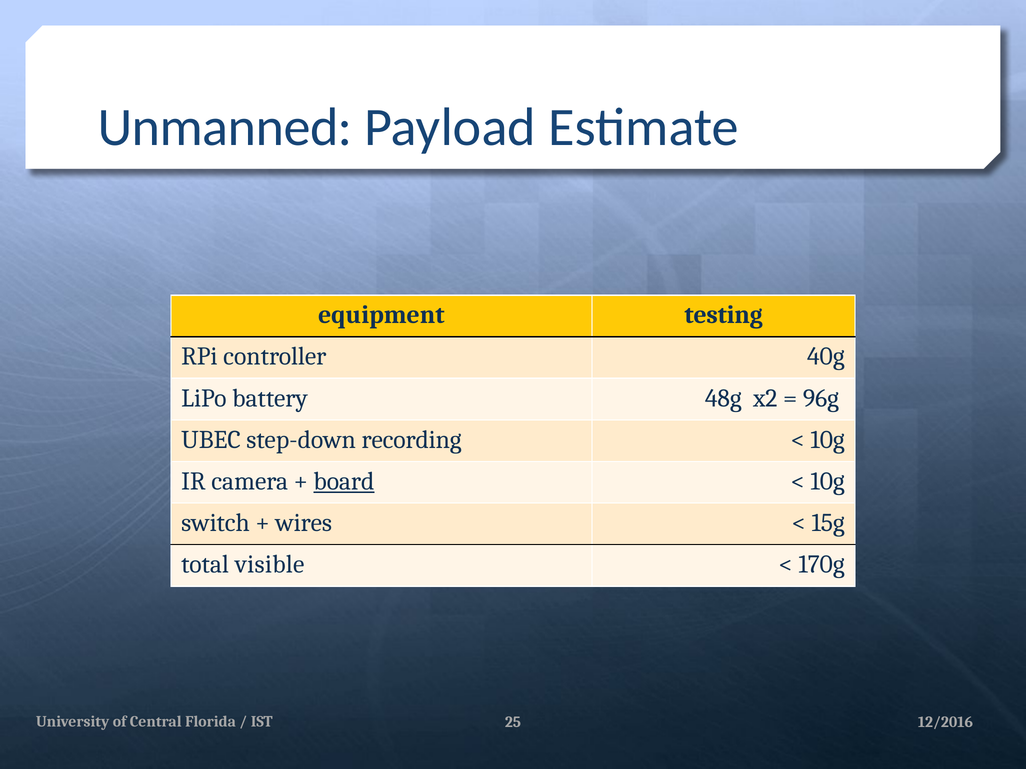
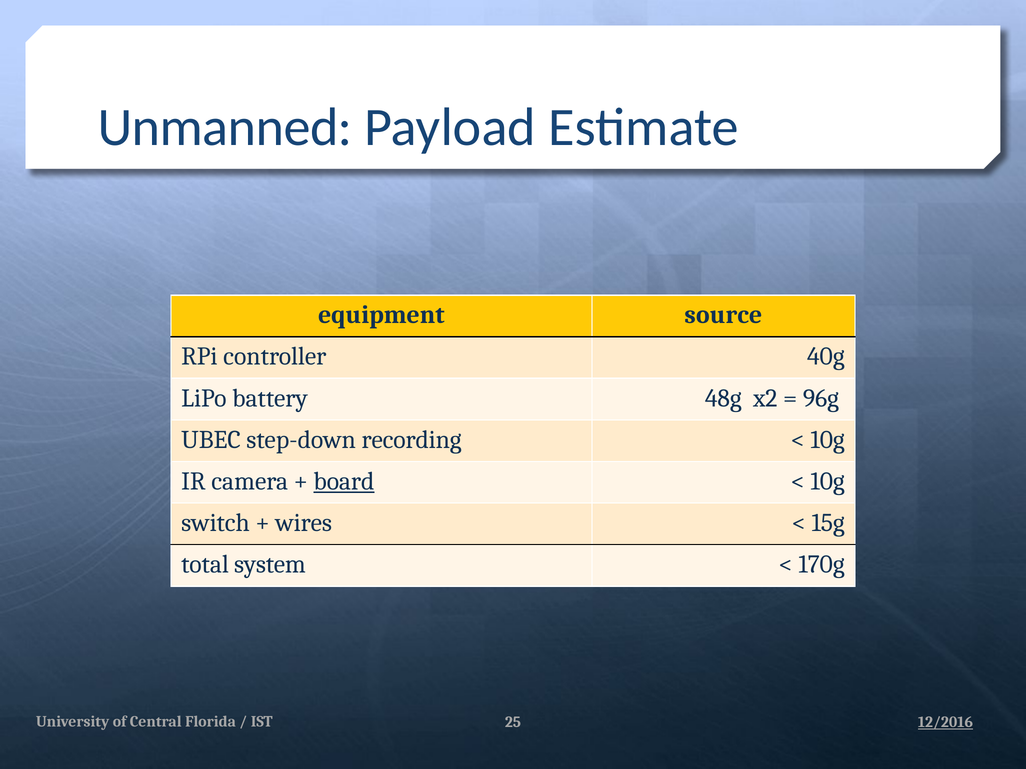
testing: testing -> source
visible: visible -> system
12/2016 underline: none -> present
